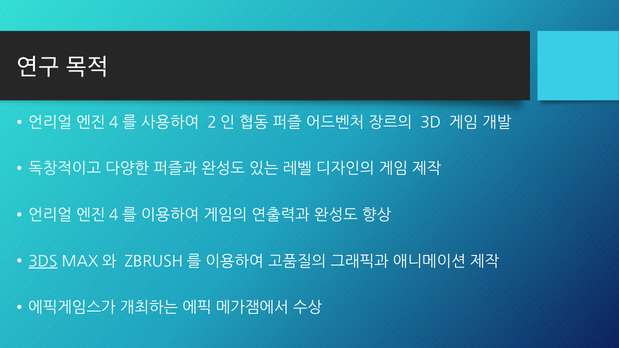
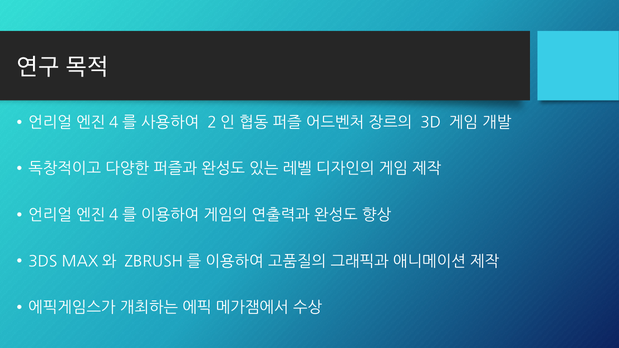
3DS underline: present -> none
